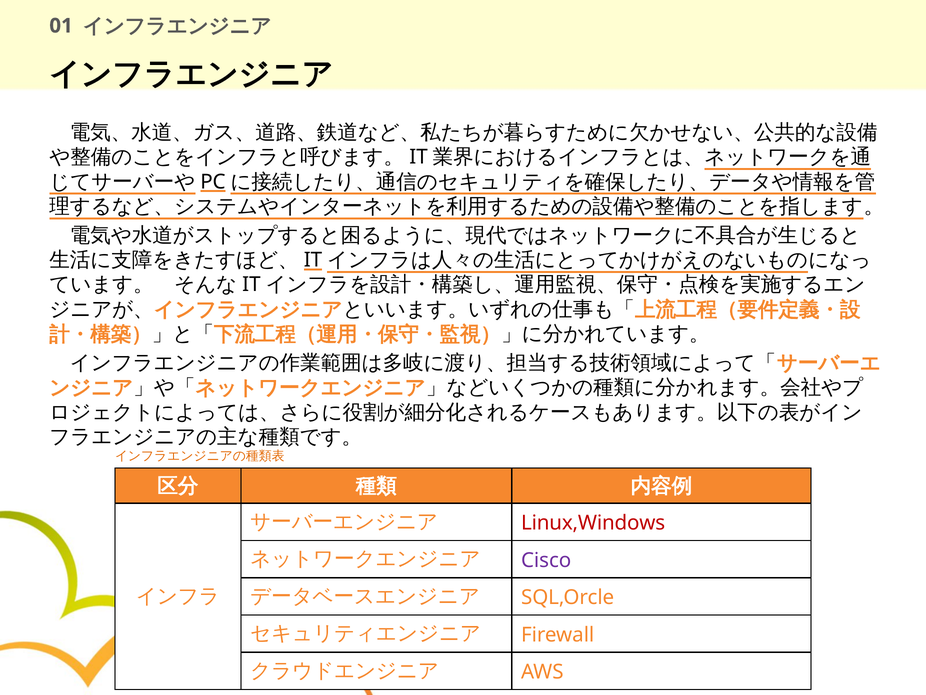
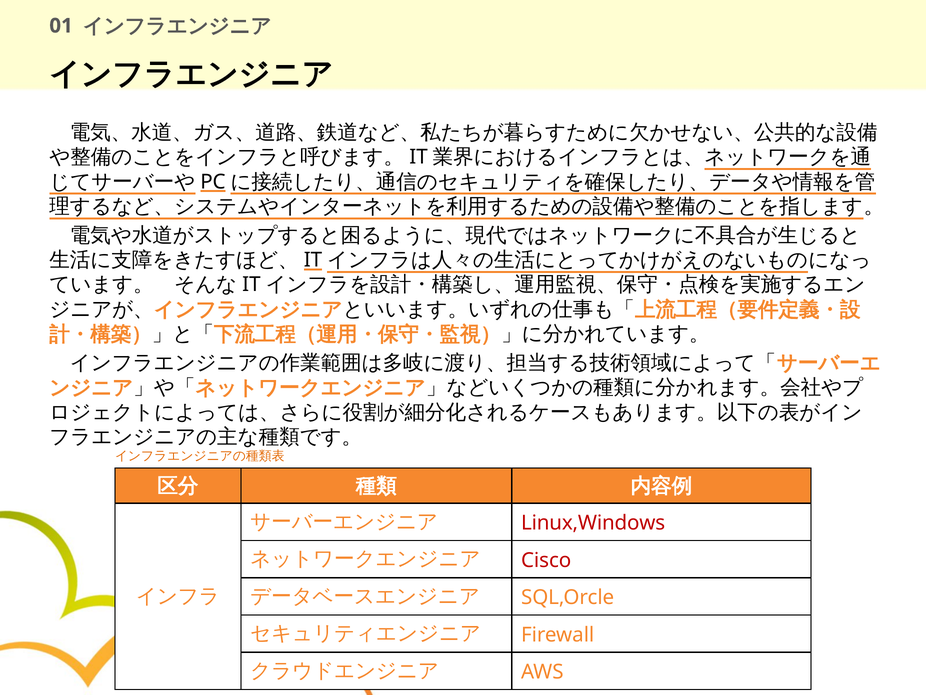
Cisco colour: purple -> red
